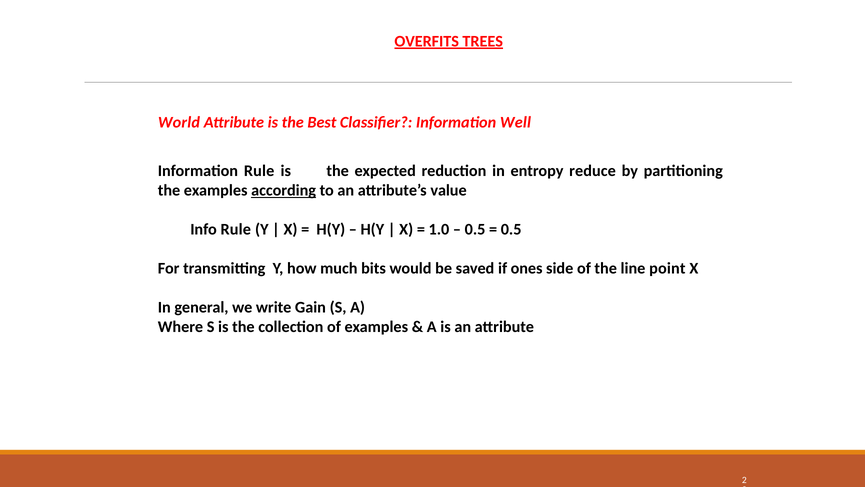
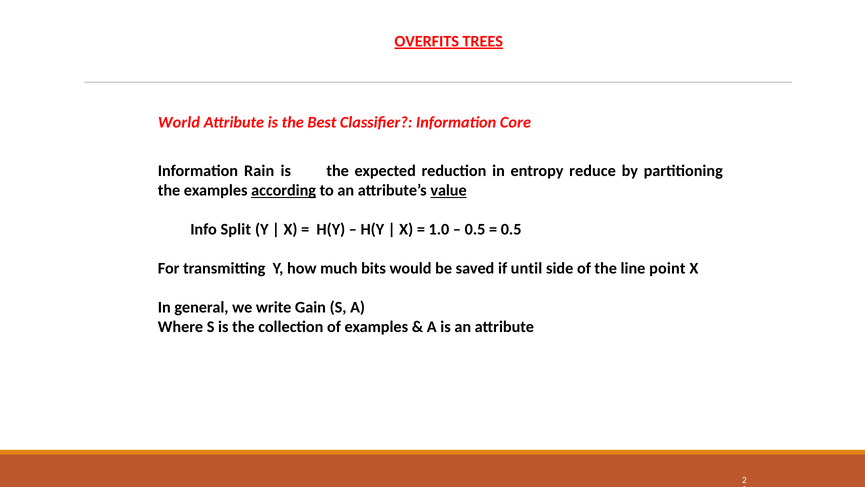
Well: Well -> Core
Information Rule: Rule -> Rain
value underline: none -> present
Info Rule: Rule -> Split
ones: ones -> until
